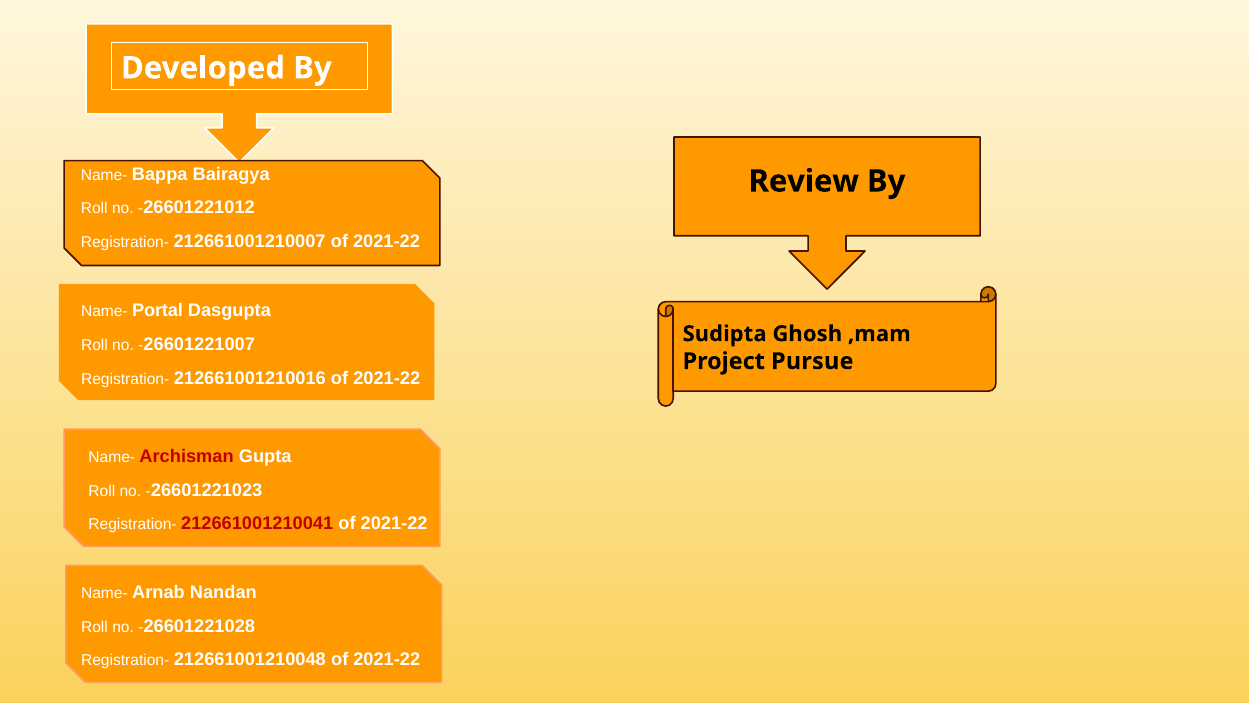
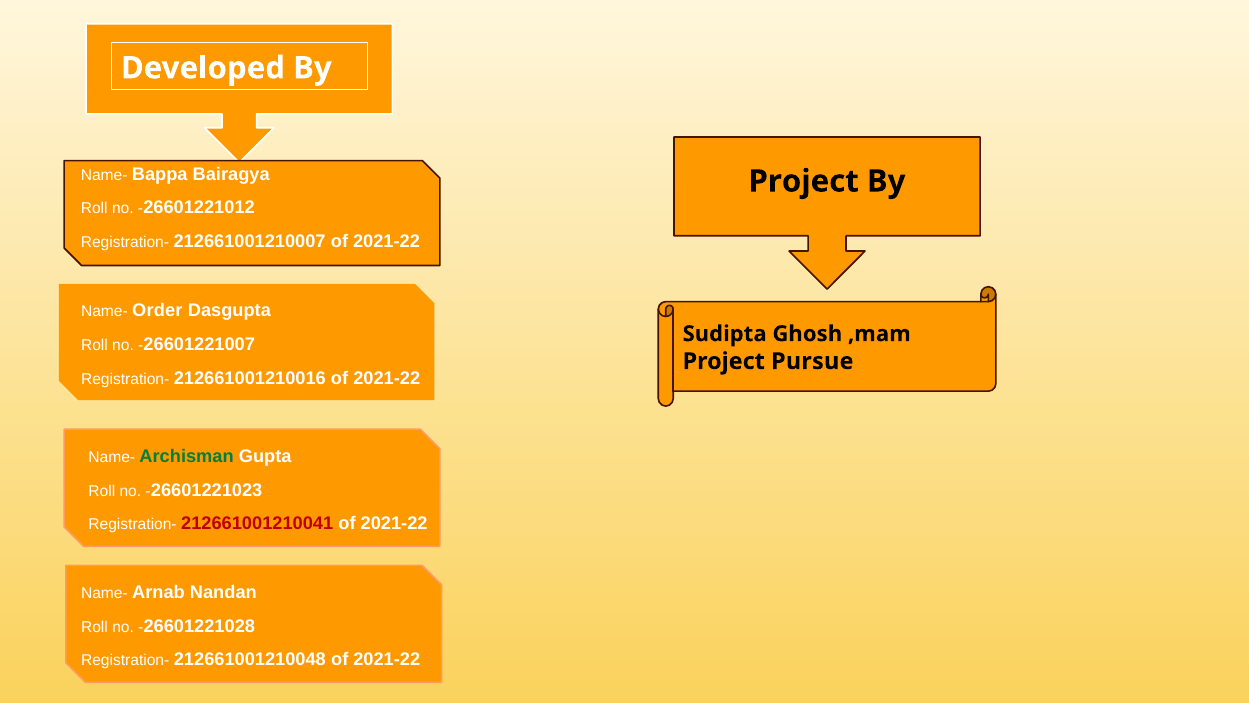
Review at (804, 181): Review -> Project
Portal: Portal -> Order
Archisman colour: red -> green
